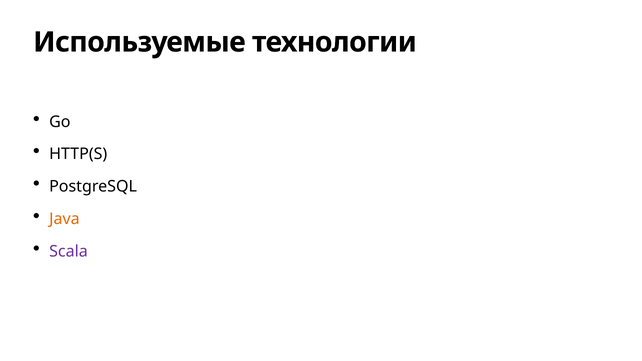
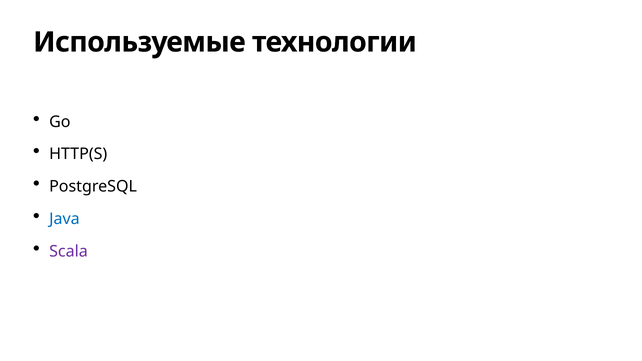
Java colour: orange -> blue
